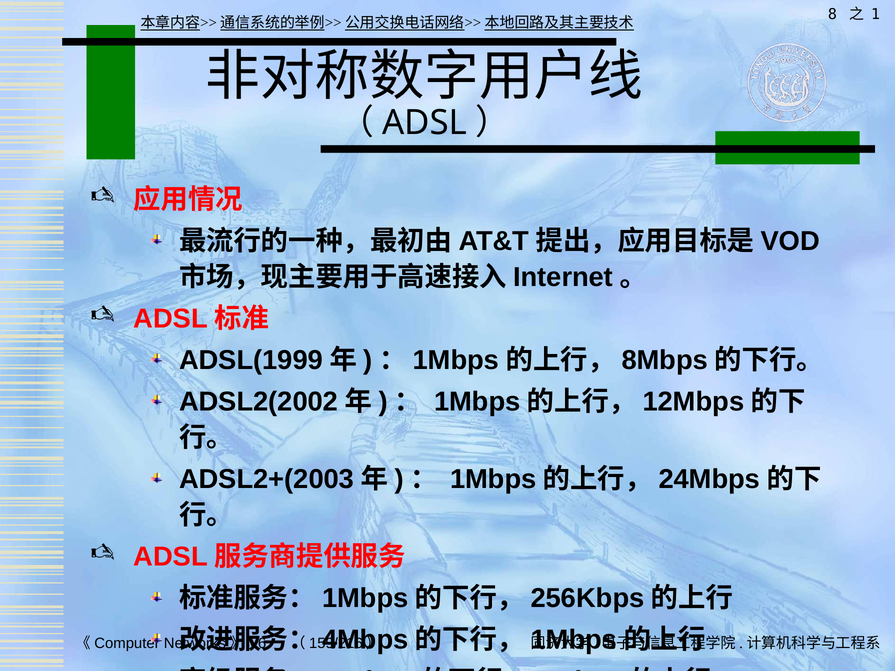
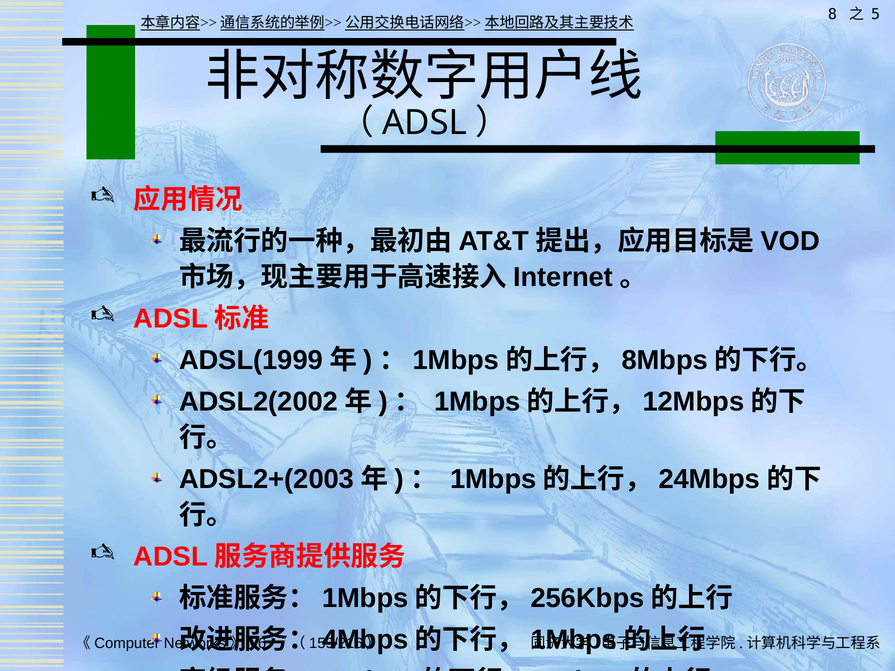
1: 1 -> 5
